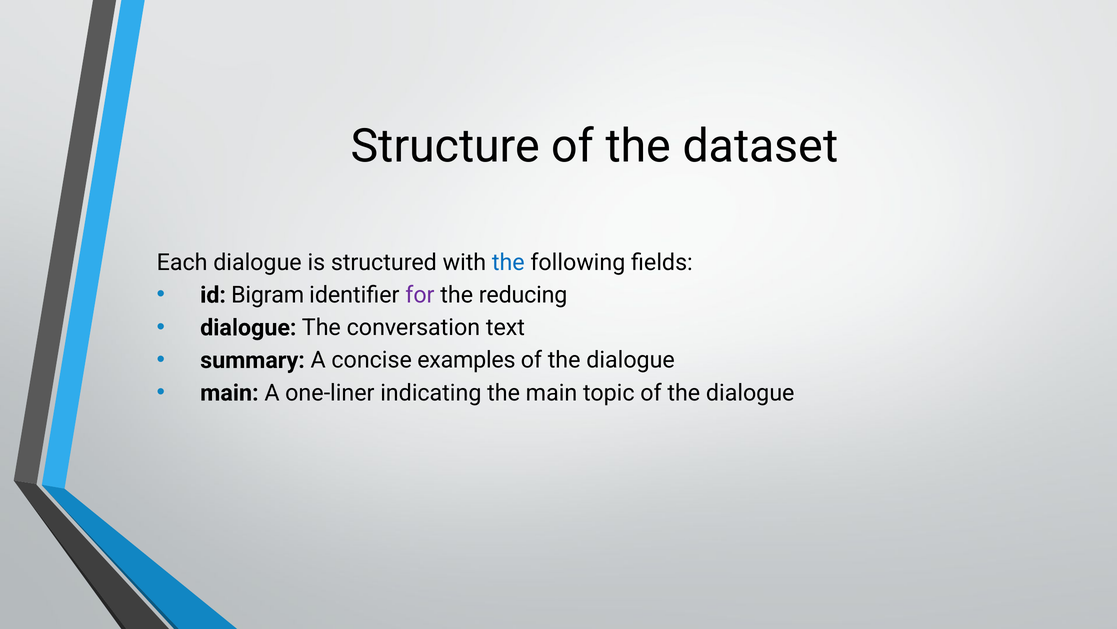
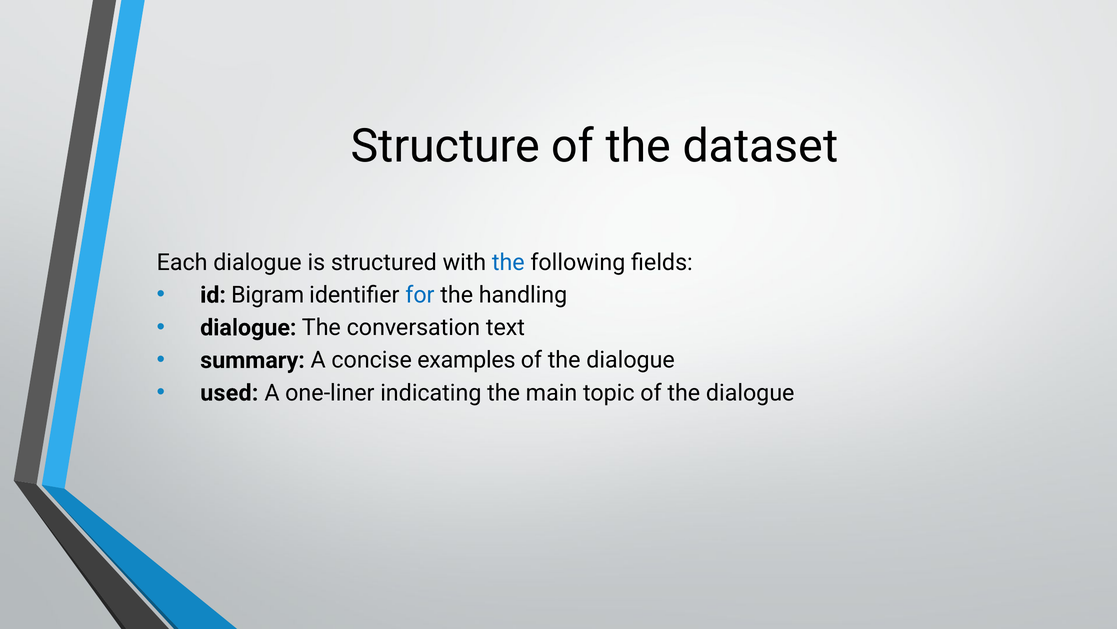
for colour: purple -> blue
reducing: reducing -> handling
main at (229, 393): main -> used
